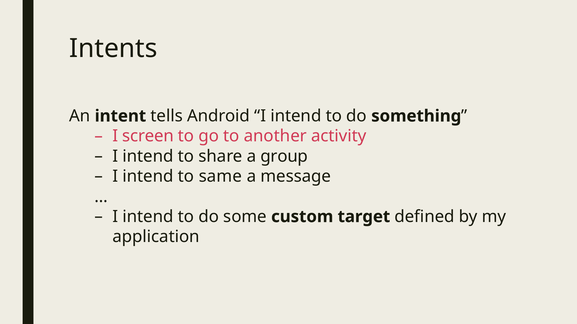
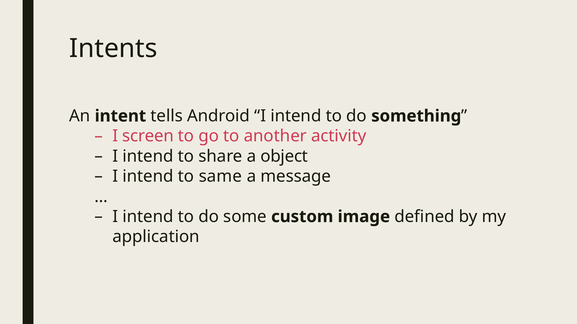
group: group -> object
target: target -> image
